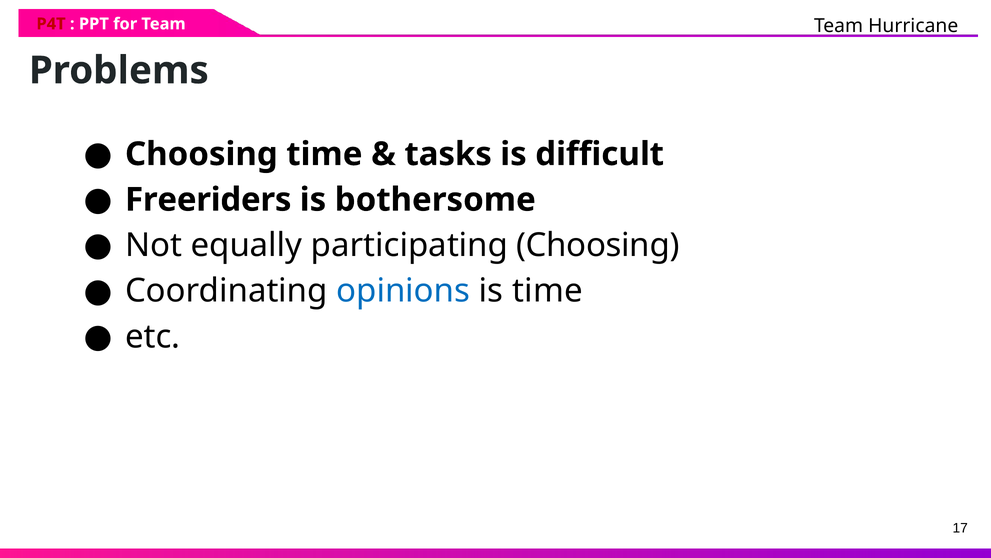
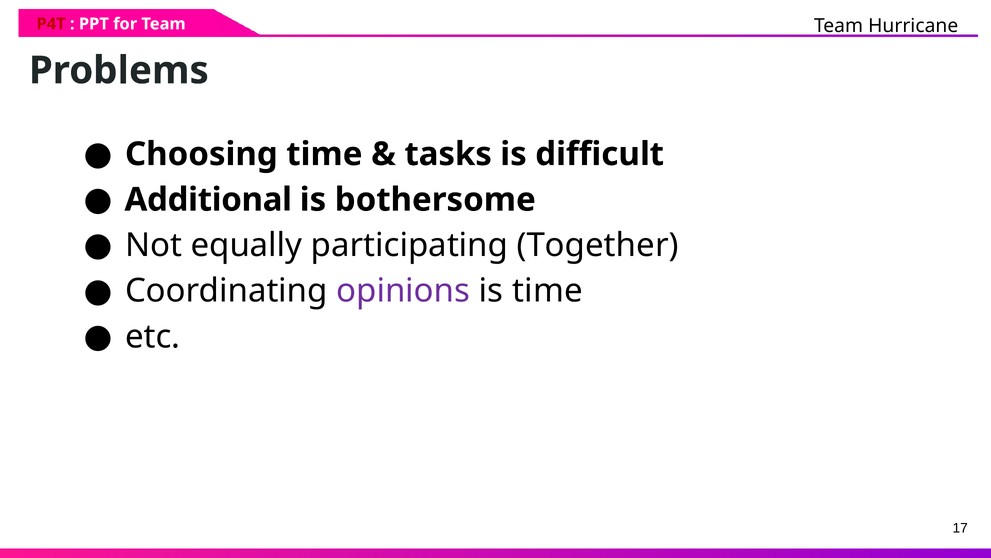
Freeriders: Freeriders -> Additional
participating Choosing: Choosing -> Together
opinions colour: blue -> purple
